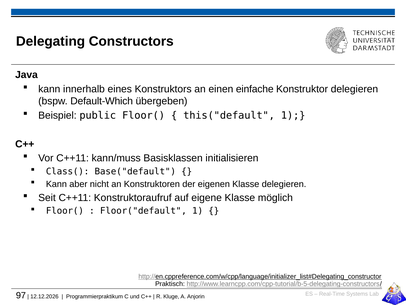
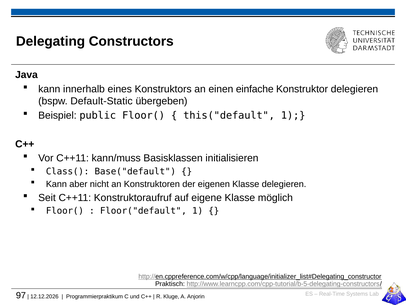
Default-Which: Default-Which -> Default-Static
